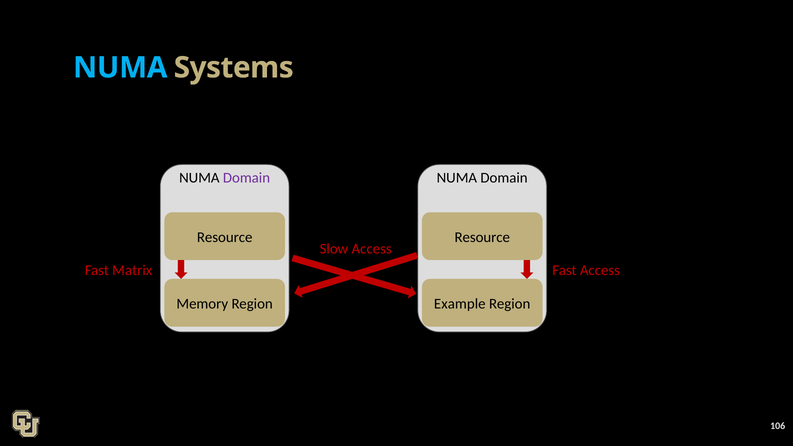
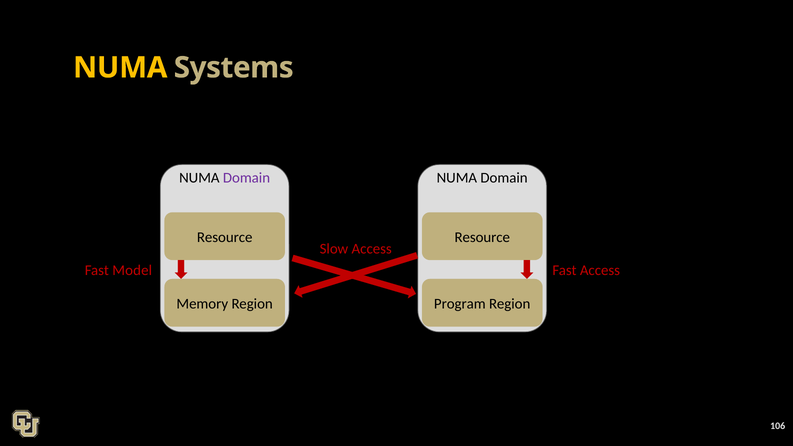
NUMA at (120, 68) colour: light blue -> yellow
Matrix: Matrix -> Model
Example: Example -> Program
